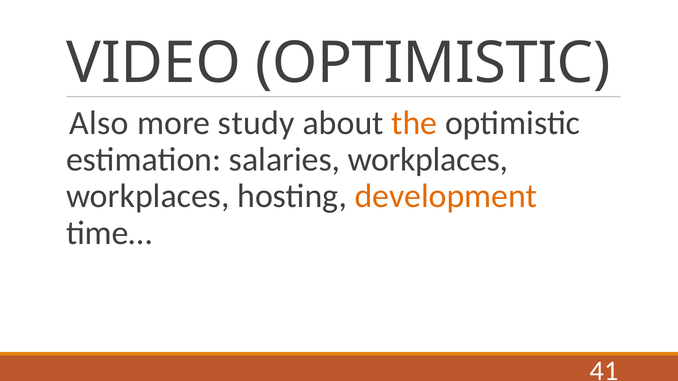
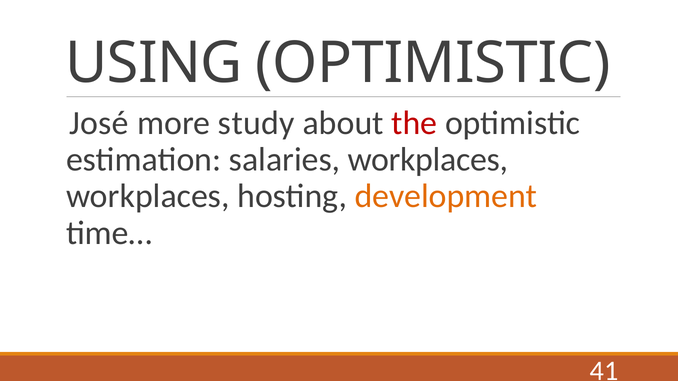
VIDEO: VIDEO -> USING
Also: Also -> José
the colour: orange -> red
